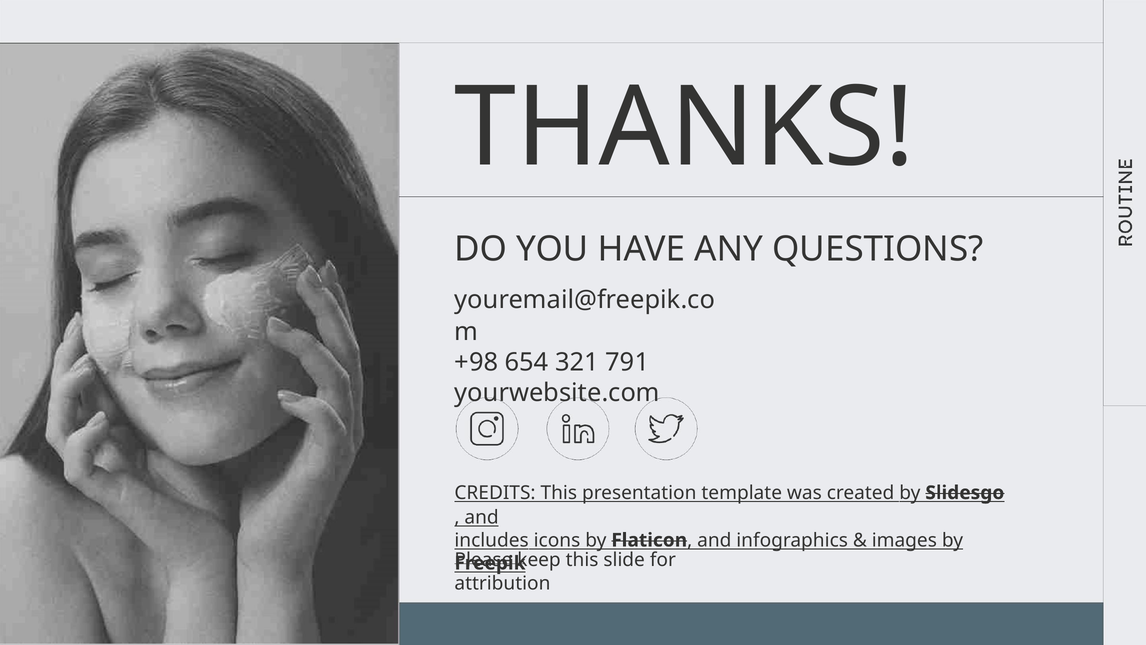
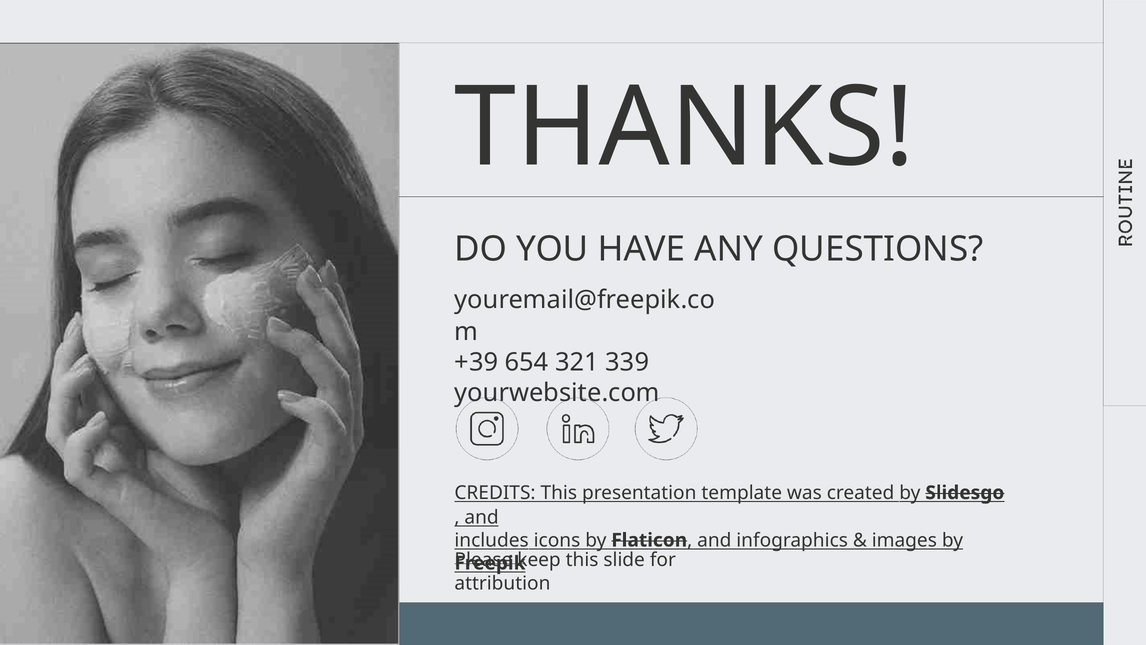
+98: +98 -> +39
791: 791 -> 339
